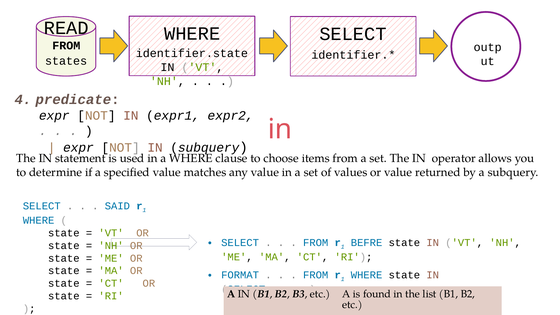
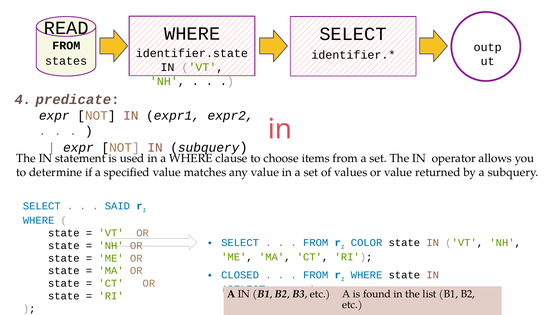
BEFRE: BEFRE -> COLOR
FORMAT: FORMAT -> CLOSED
